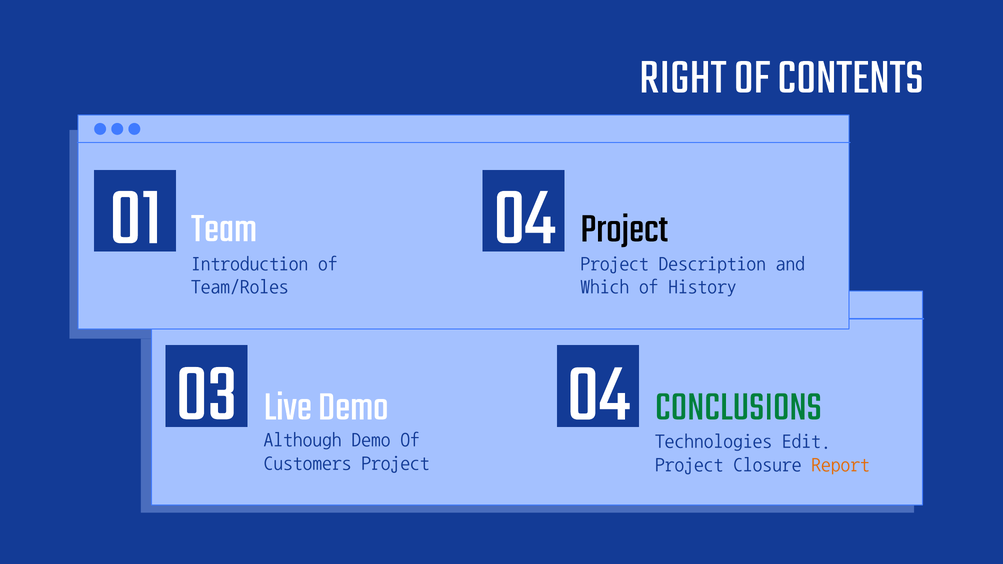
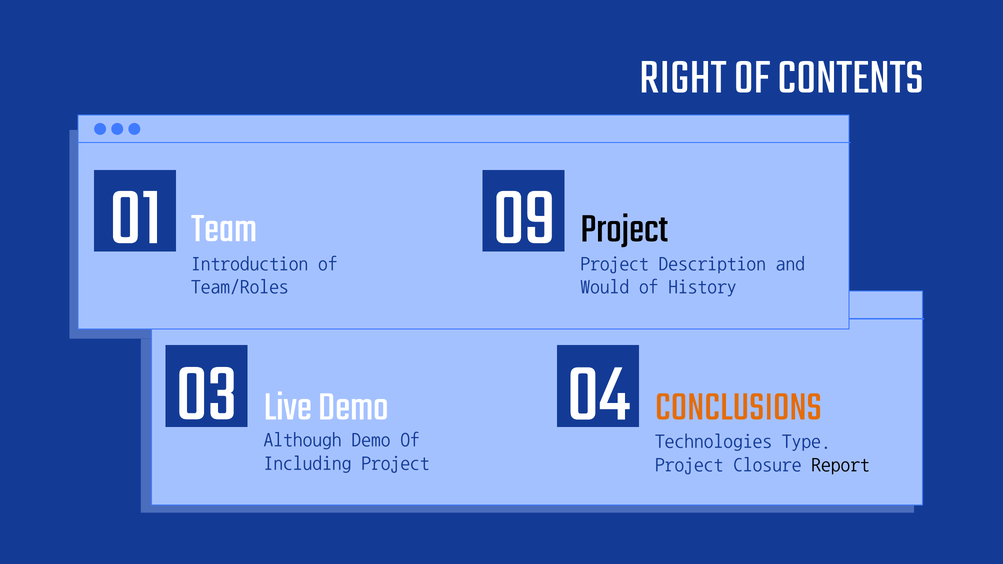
01 04: 04 -> 09
Which: Which -> Would
CONCLUSIONS colour: green -> orange
Edit: Edit -> Type
Customers: Customers -> Including
Report colour: orange -> black
